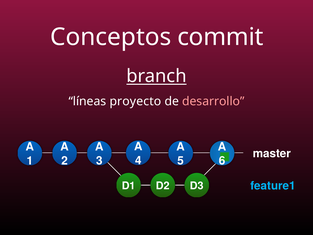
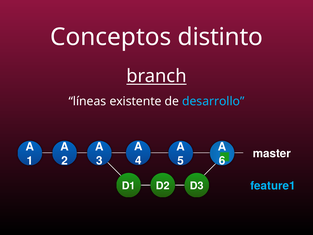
commit: commit -> distinto
proyecto: proyecto -> existente
desarrollo colour: pink -> light blue
